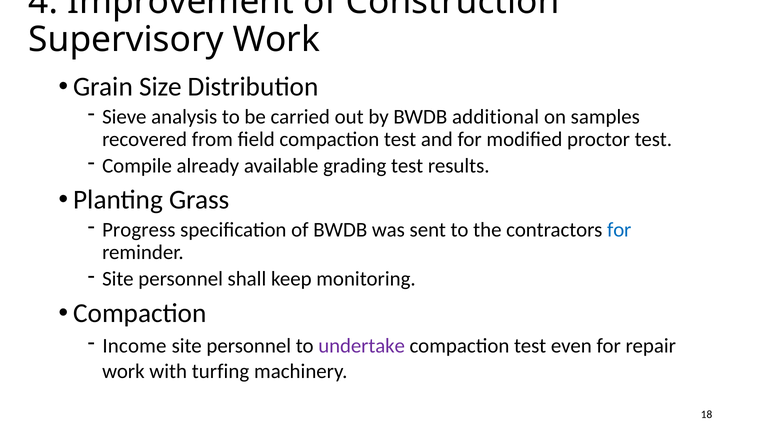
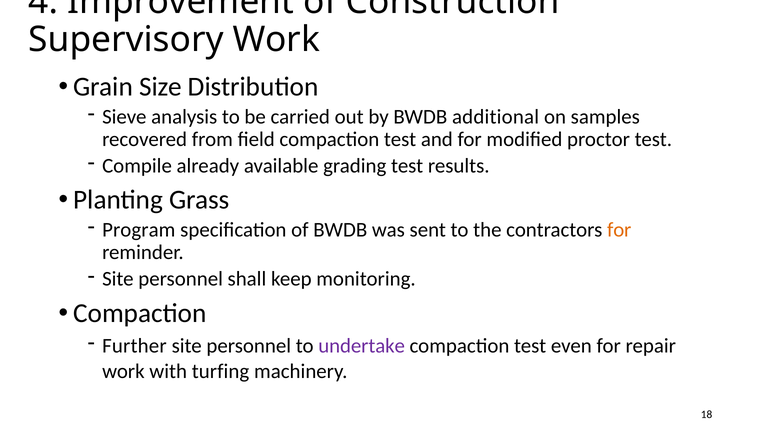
Progress: Progress -> Program
for at (619, 230) colour: blue -> orange
Income: Income -> Further
